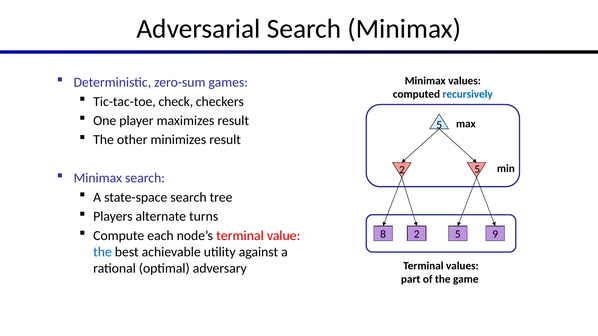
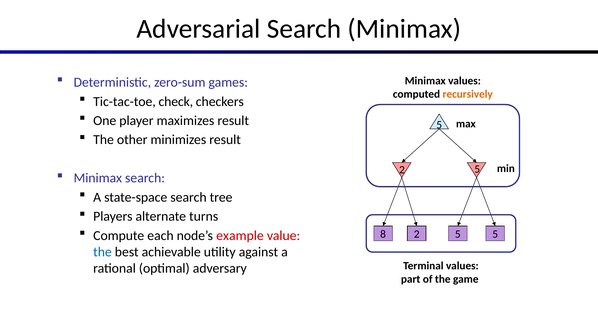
recursively colour: blue -> orange
node’s terminal: terminal -> example
8 2 5 9: 9 -> 5
